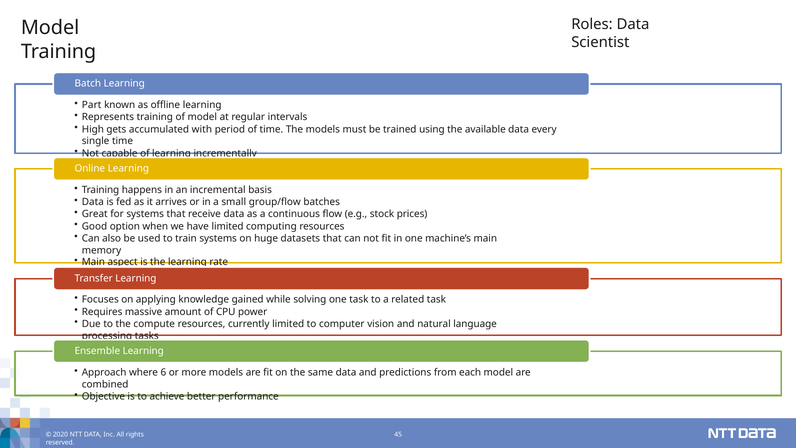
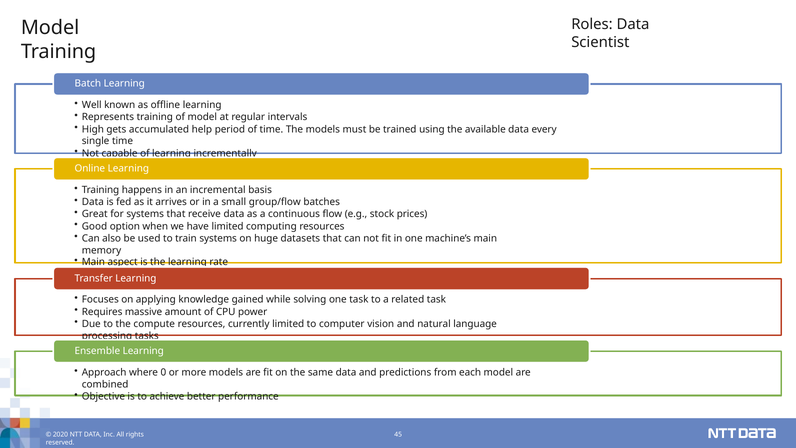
Part: Part -> Well
with: with -> help
6: 6 -> 0
